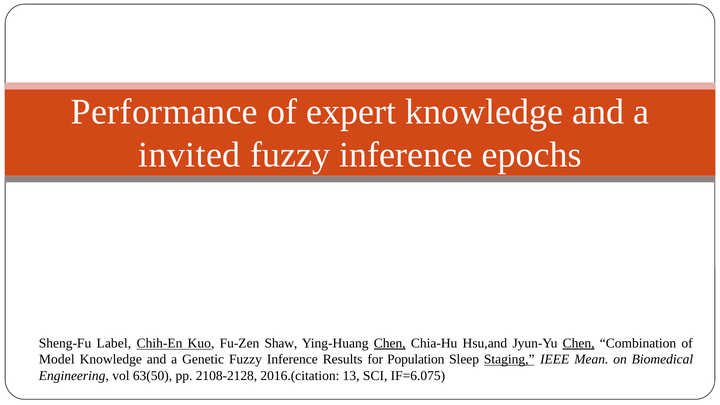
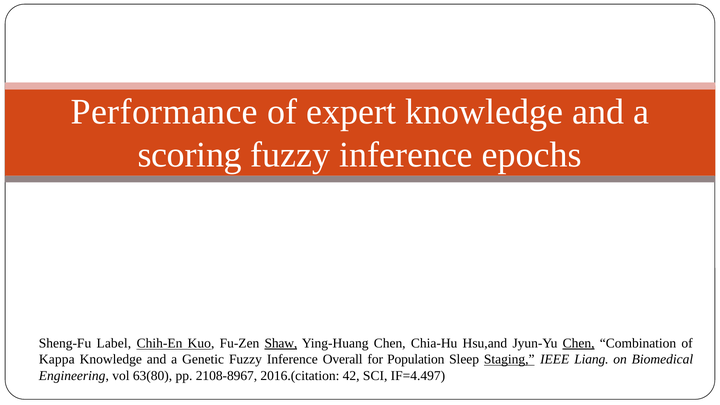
invited: invited -> scoring
Shaw underline: none -> present
Chen at (390, 343) underline: present -> none
Model: Model -> Kappa
Results: Results -> Overall
Mean: Mean -> Liang
63(50: 63(50 -> 63(80
2108-2128: 2108-2128 -> 2108-8967
13: 13 -> 42
IF=6.075: IF=6.075 -> IF=4.497
